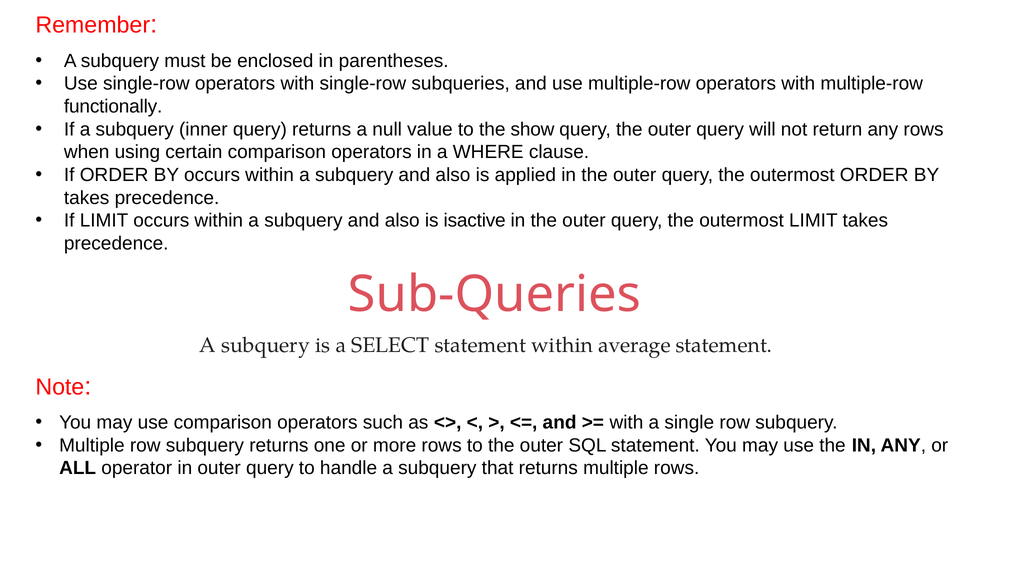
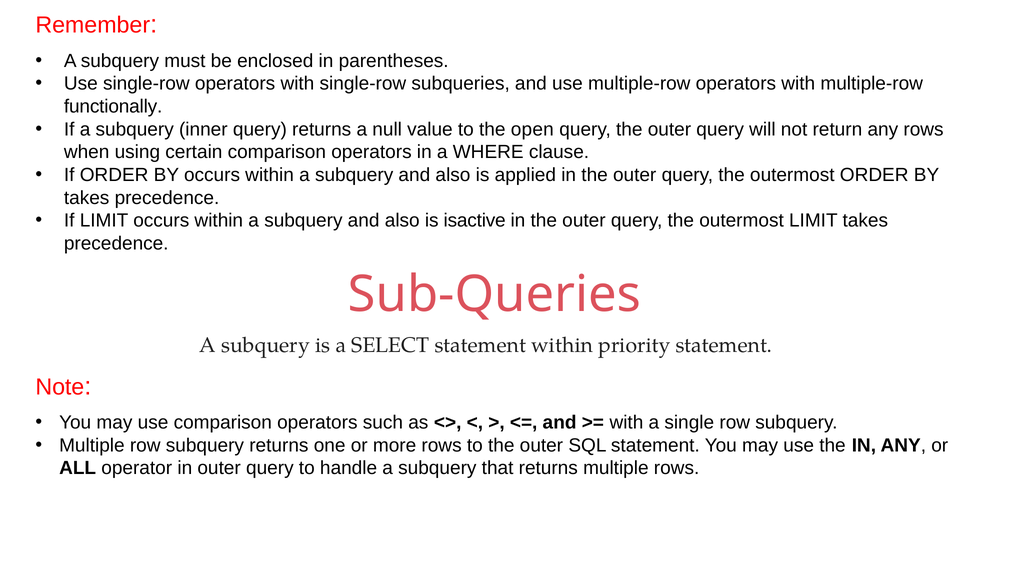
show: show -> open
average: average -> priority
